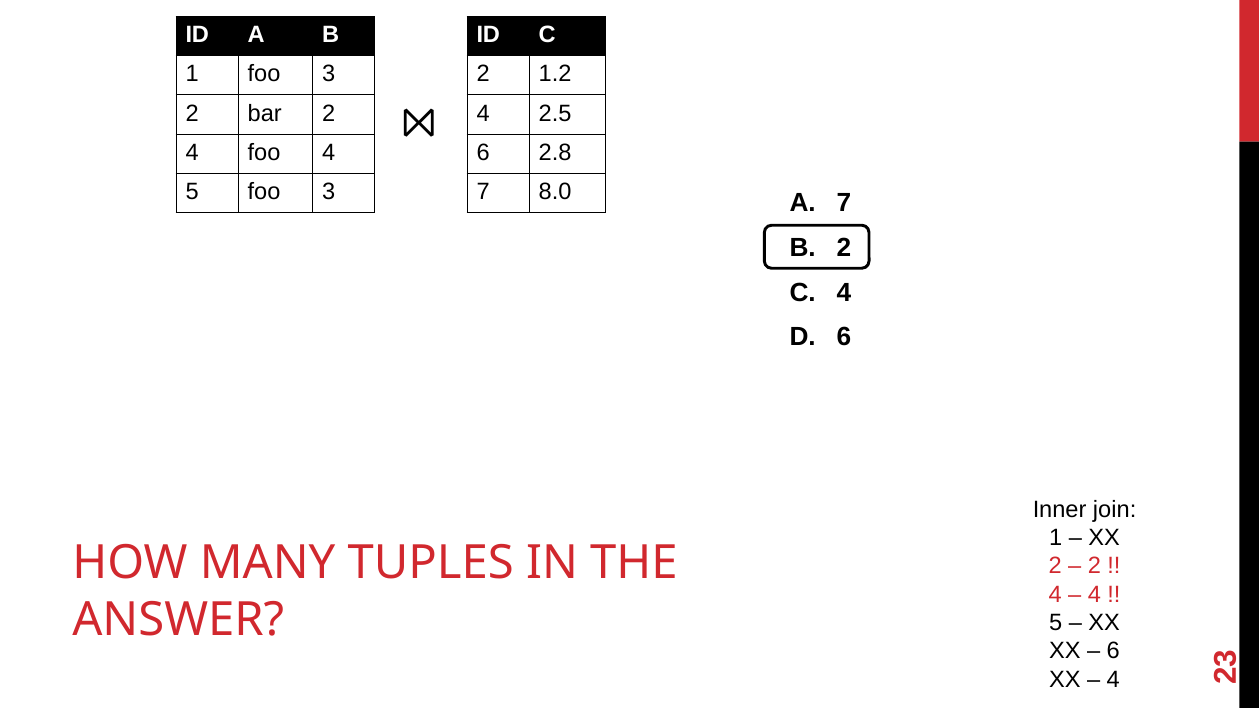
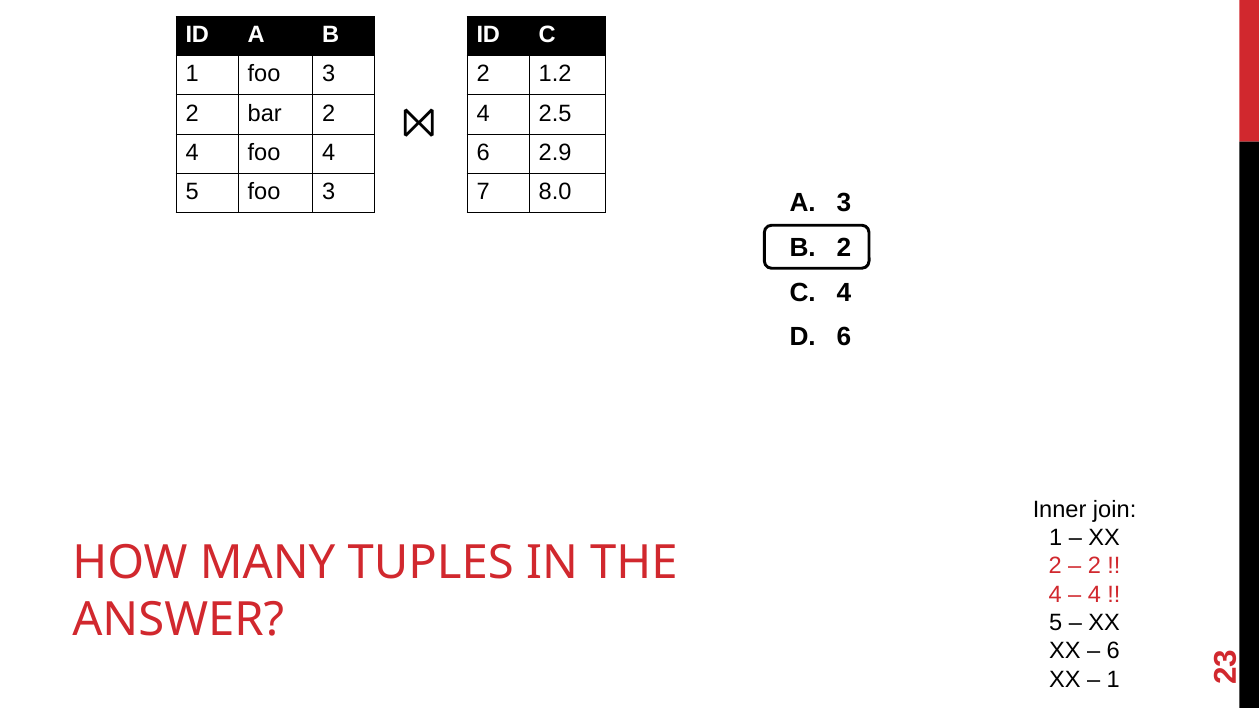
2.8: 2.8 -> 2.9
A 7: 7 -> 3
4 at (1113, 679): 4 -> 1
